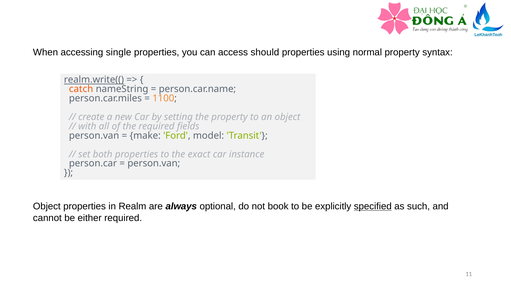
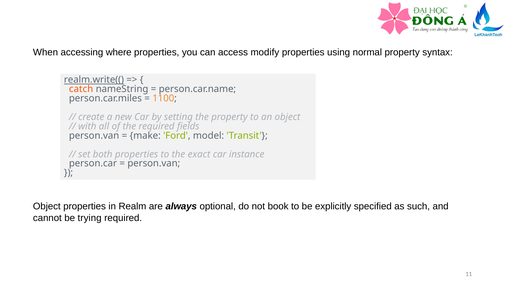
single: single -> where
should: should -> modify
specified underline: present -> none
either: either -> trying
